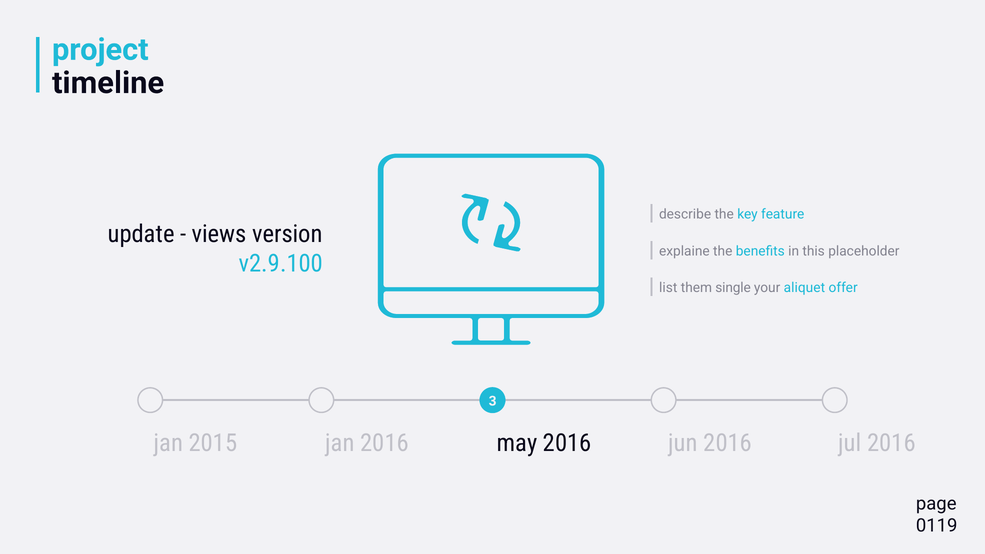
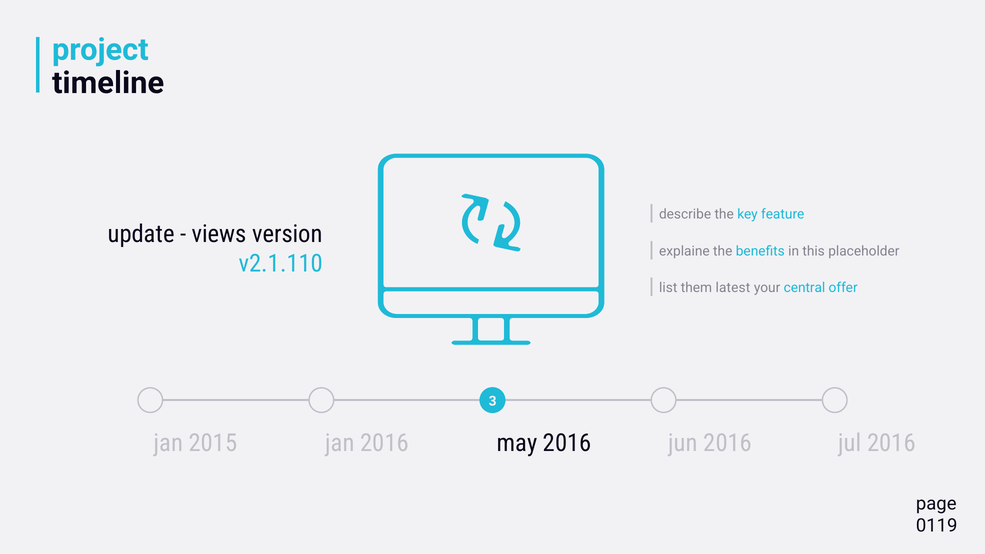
v2.9.100: v2.9.100 -> v2.1.110
single: single -> latest
aliquet: aliquet -> central
